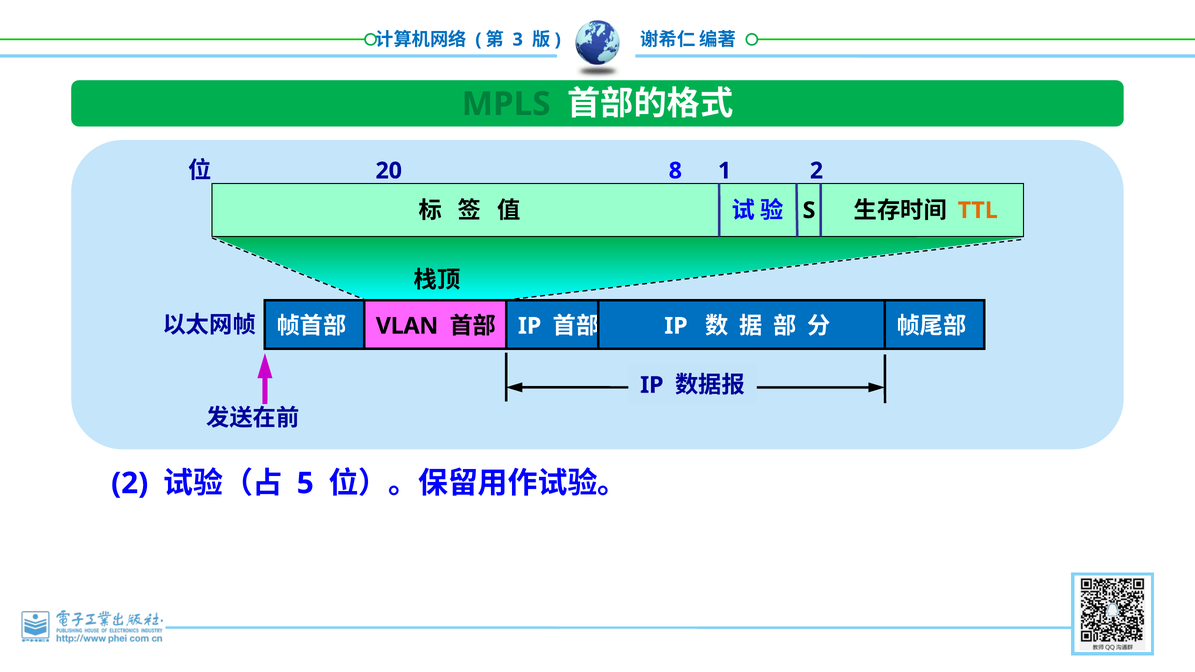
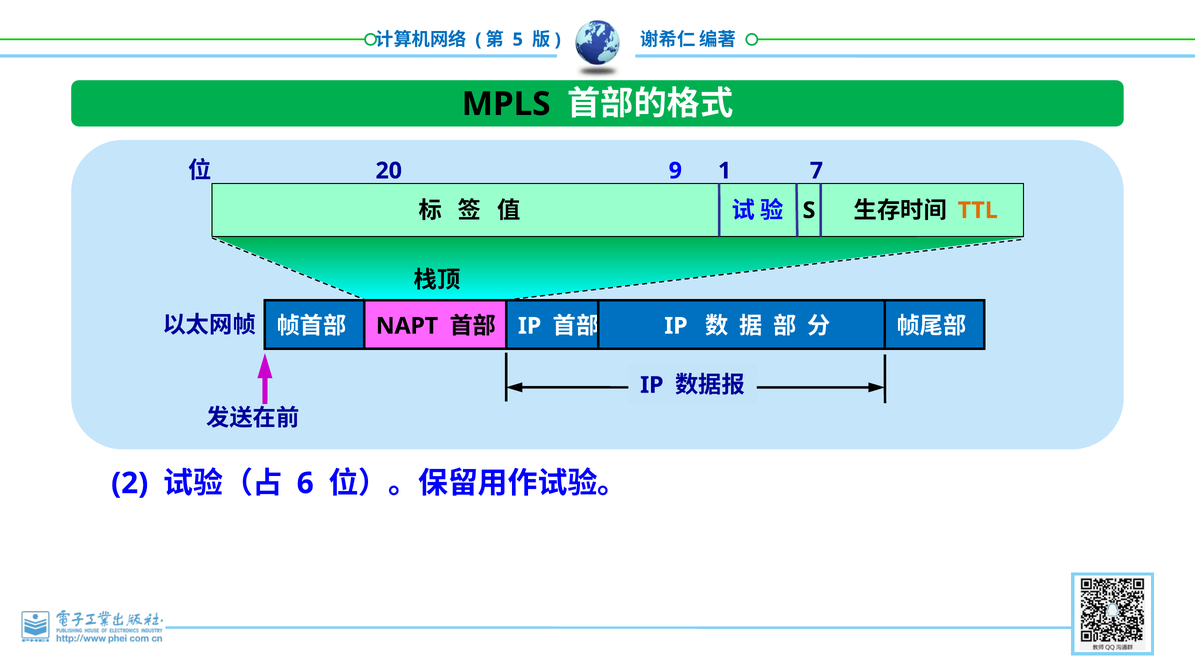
3: 3 -> 5
MPLS colour: green -> black
8: 8 -> 9
1 2: 2 -> 7
VLAN: VLAN -> NAPT
5: 5 -> 6
